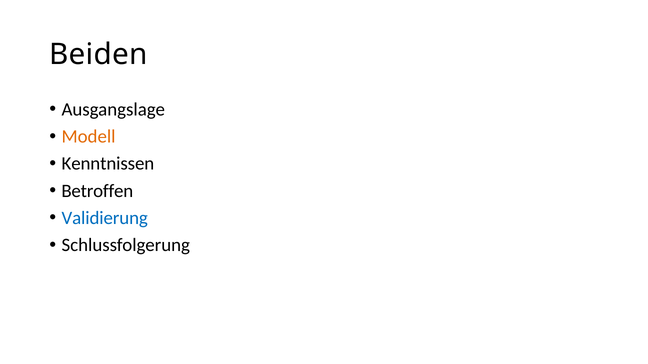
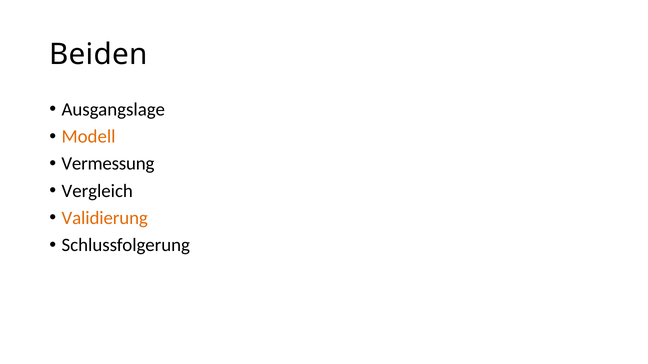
Kenntnissen: Kenntnissen -> Vermessung
Betroffen: Betroffen -> Vergleich
Validierung colour: blue -> orange
